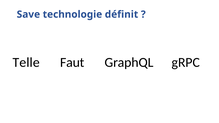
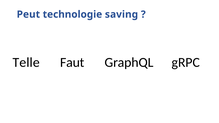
Save: Save -> Peut
définit: définit -> saving
